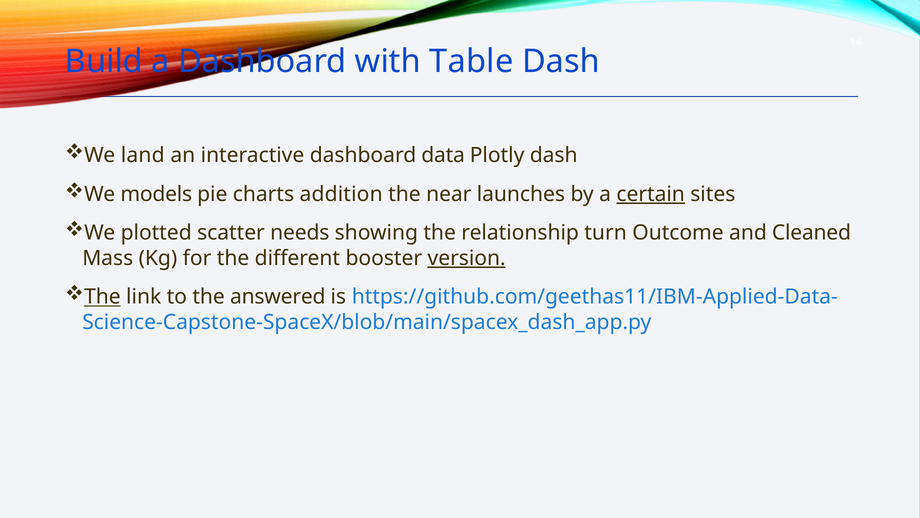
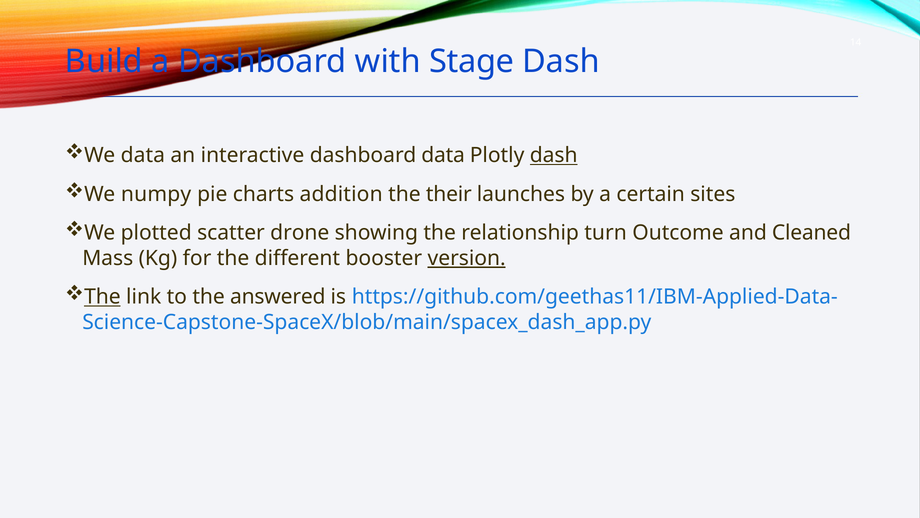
Table: Table -> Stage
We land: land -> data
dash at (554, 155) underline: none -> present
models: models -> numpy
near: near -> their
certain underline: present -> none
needs: needs -> drone
